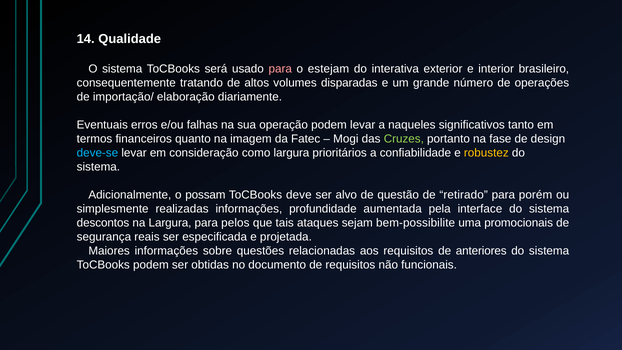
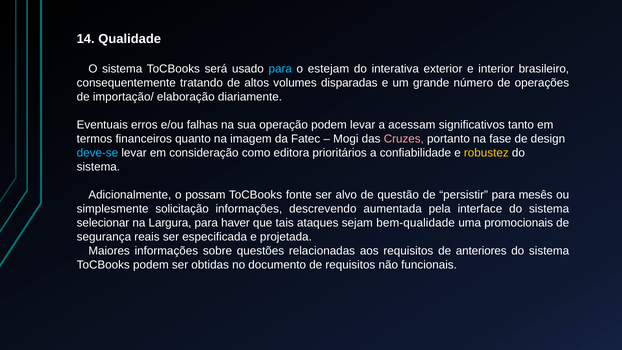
para at (280, 69) colour: pink -> light blue
naqueles: naqueles -> acessam
Cruzes colour: light green -> pink
como largura: largura -> editora
deve: deve -> fonte
retirado: retirado -> persistir
porém: porém -> mesês
realizadas: realizadas -> solicitação
profundidade: profundidade -> descrevendo
descontos: descontos -> selecionar
pelos: pelos -> haver
bem-possibilite: bem-possibilite -> bem-qualidade
